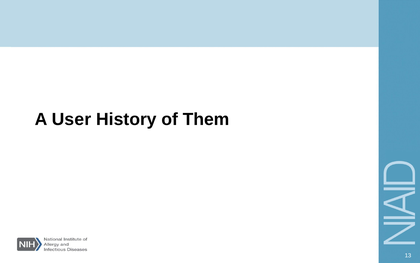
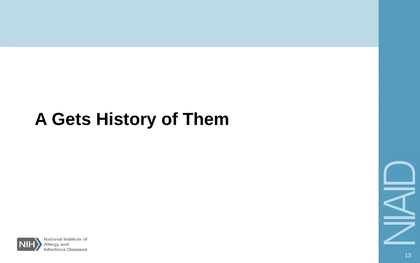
User: User -> Gets
